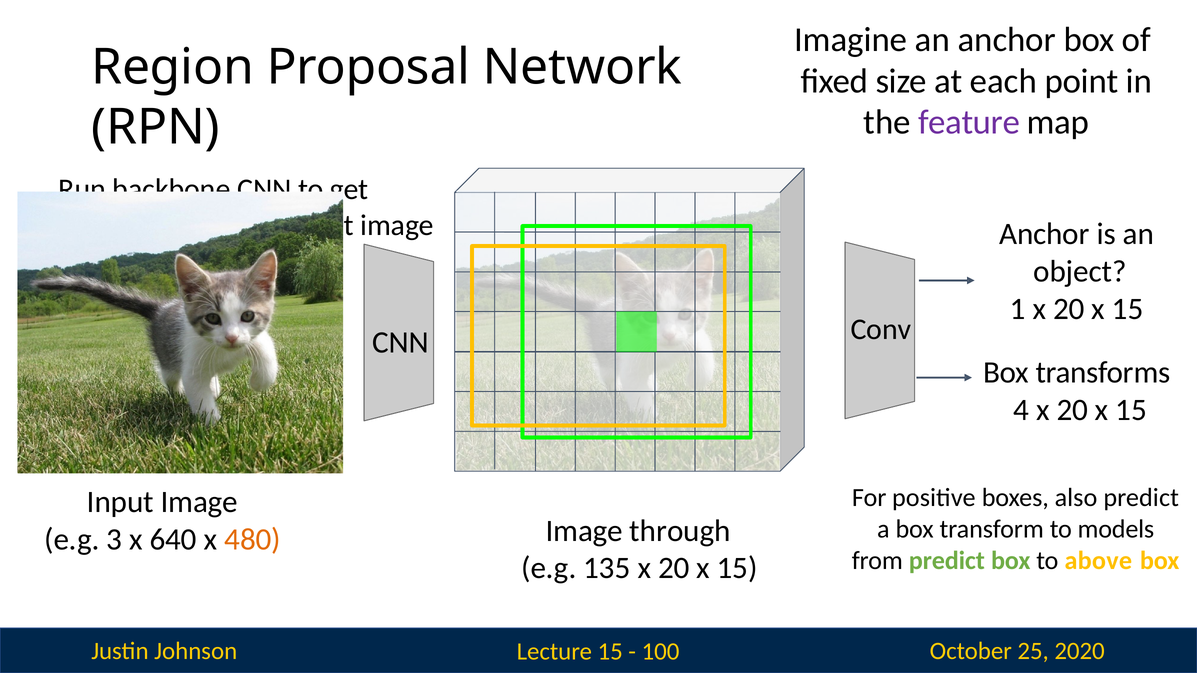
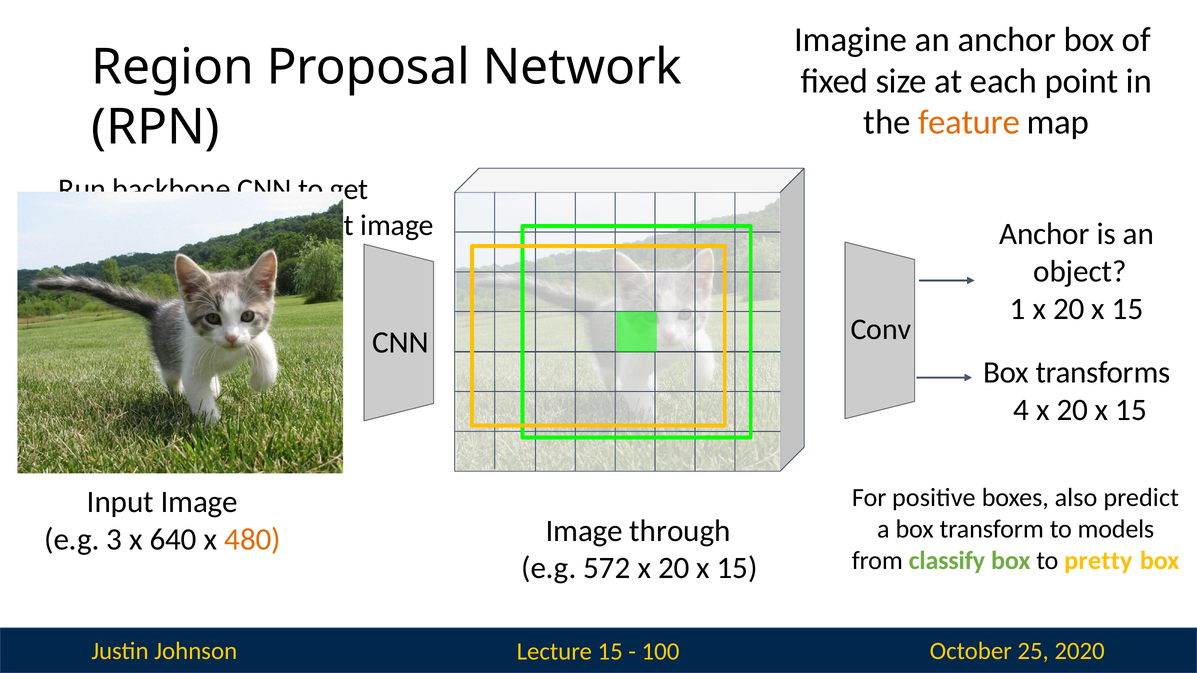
feature colour: purple -> orange
from predict: predict -> classify
above: above -> pretty
135: 135 -> 572
